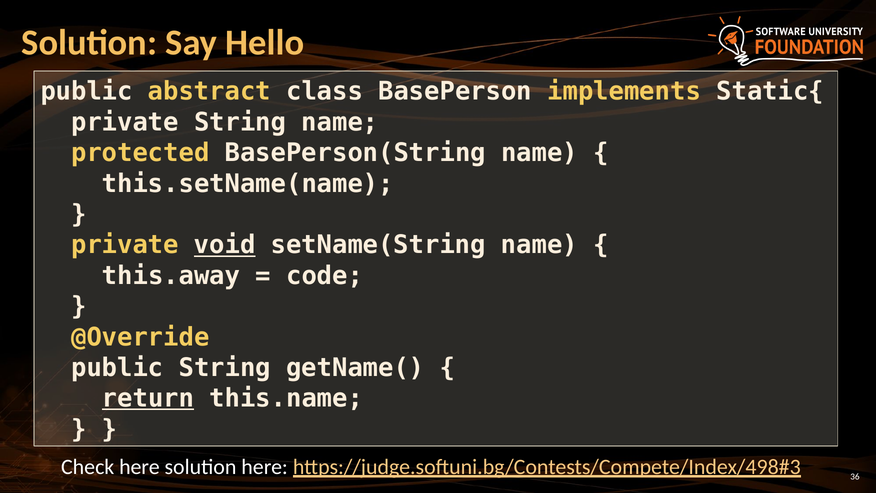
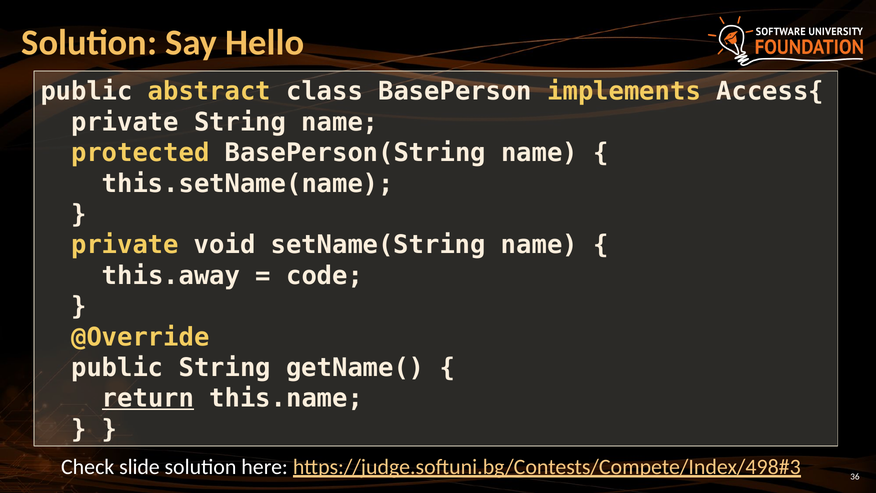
Static{: Static{ -> Access{
void underline: present -> none
Check here: here -> slide
